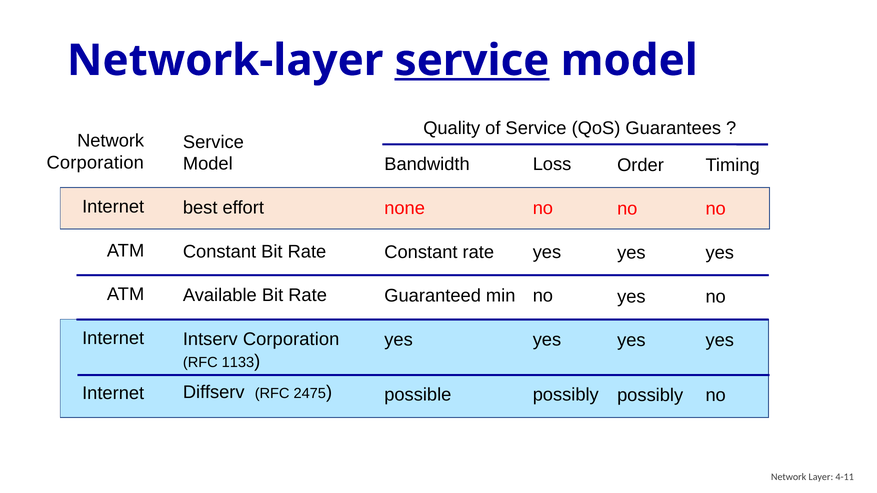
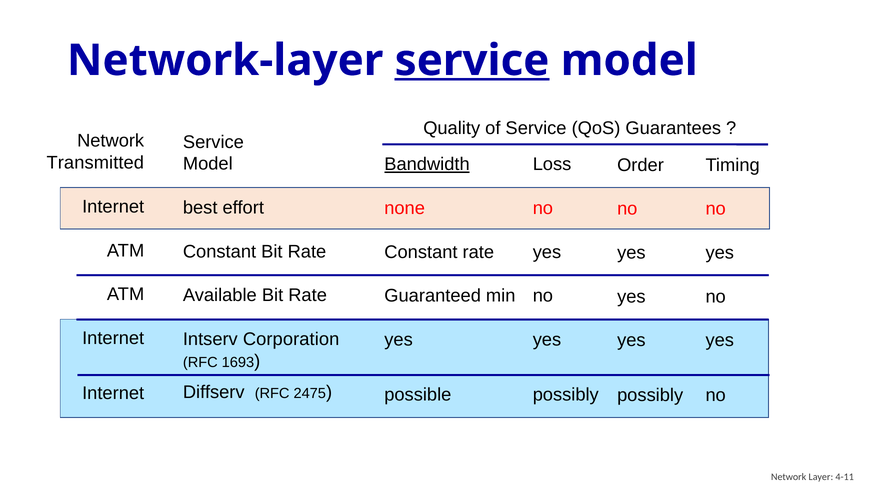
Corporation at (95, 163): Corporation -> Transmitted
Bandwidth underline: none -> present
1133: 1133 -> 1693
